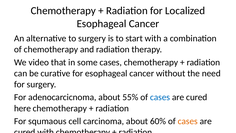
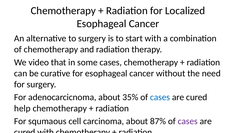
55%: 55% -> 35%
here: here -> help
60%: 60% -> 87%
cases at (188, 121) colour: orange -> purple
